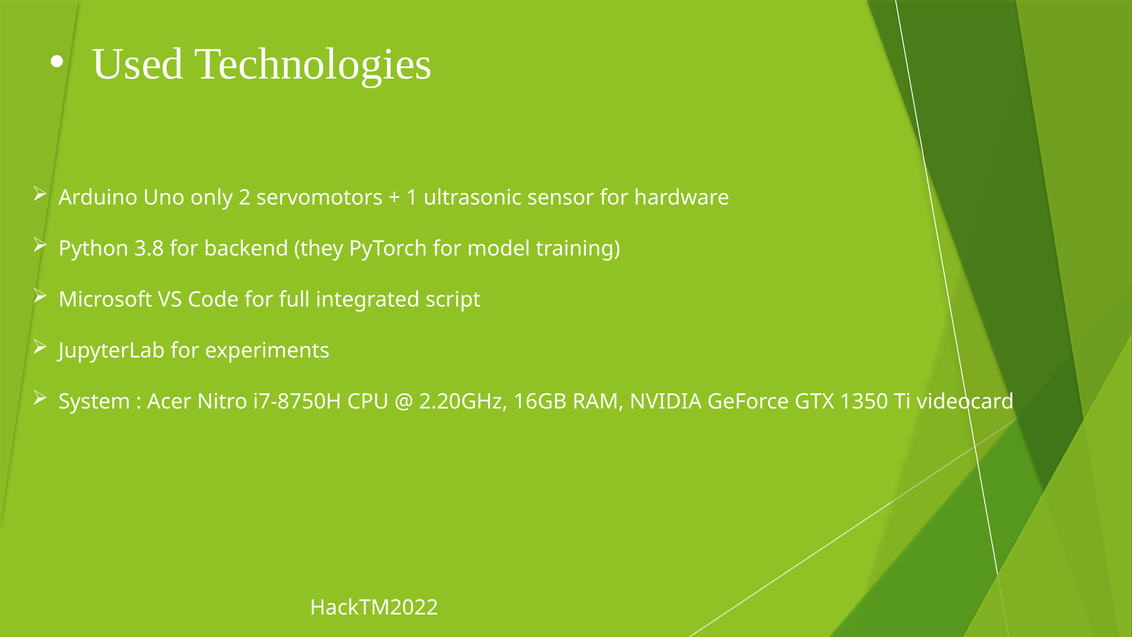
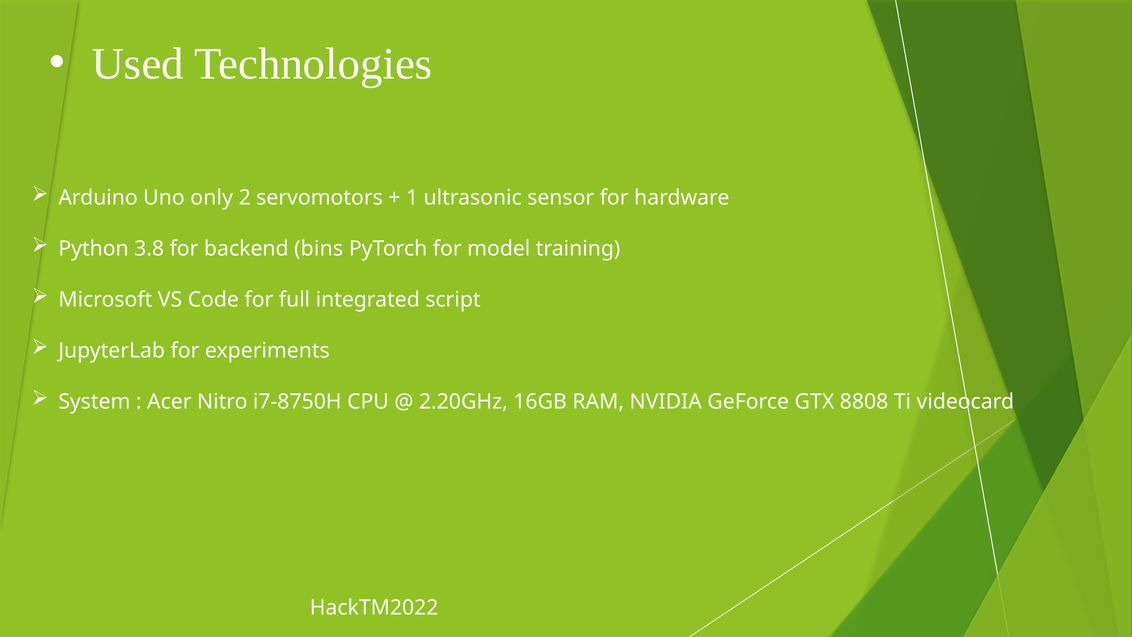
they: they -> bins
1350: 1350 -> 8808
